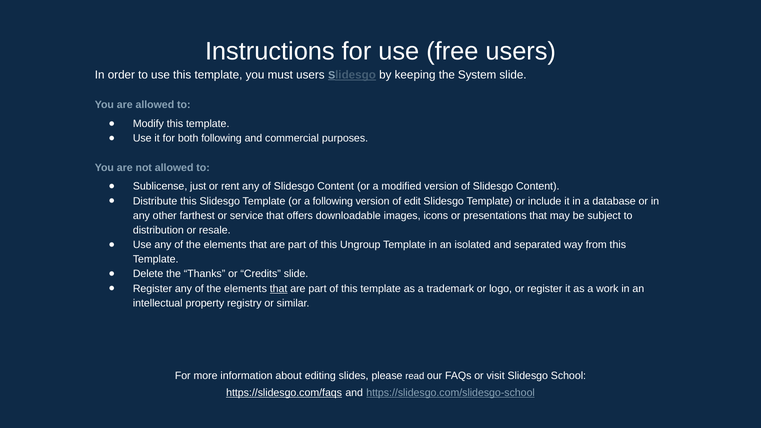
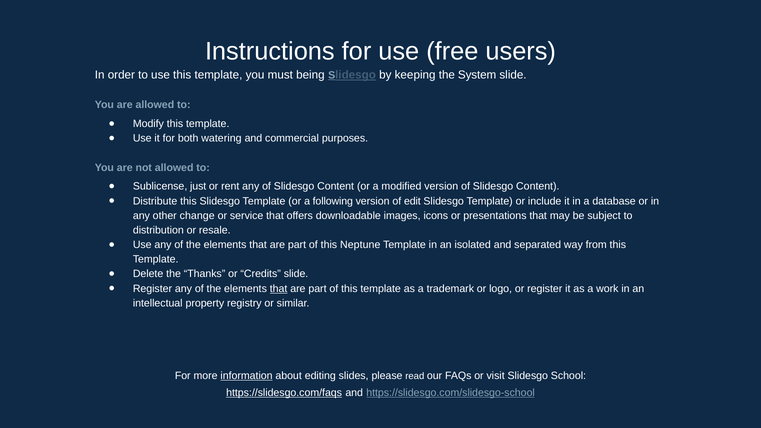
must users: users -> being
both following: following -> watering
farthest: farthest -> change
Ungroup: Ungroup -> Neptune
information underline: none -> present
